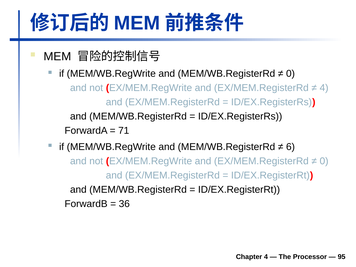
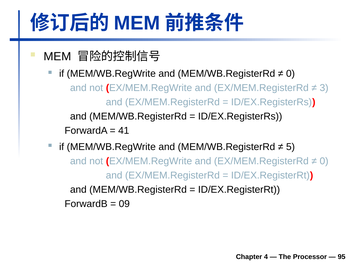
4 at (324, 88): 4 -> 3
71: 71 -> 41
6: 6 -> 5
36: 36 -> 09
